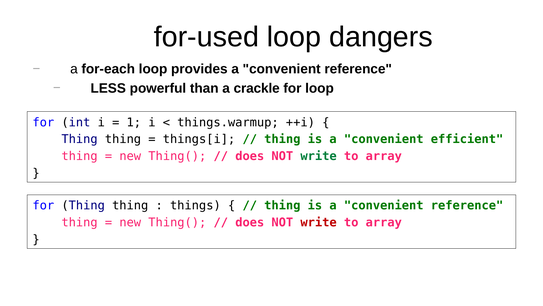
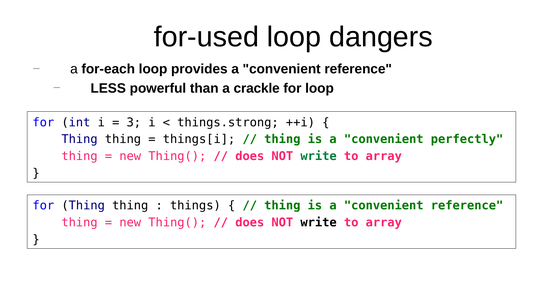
1: 1 -> 3
things.warmup: things.warmup -> things.strong
efficient: efficient -> perfectly
write at (319, 222) colour: red -> black
